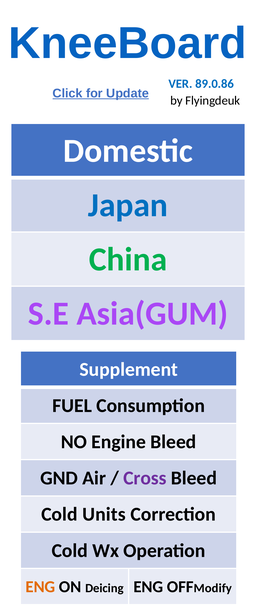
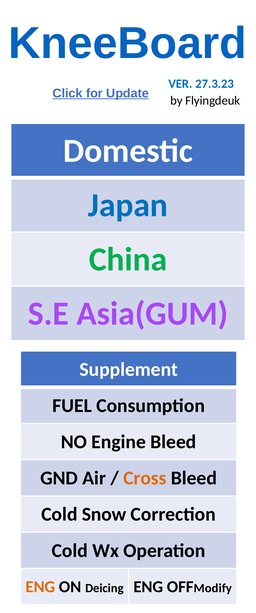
89.0.86: 89.0.86 -> 27.3.23
Cross colour: purple -> orange
Units: Units -> Snow
